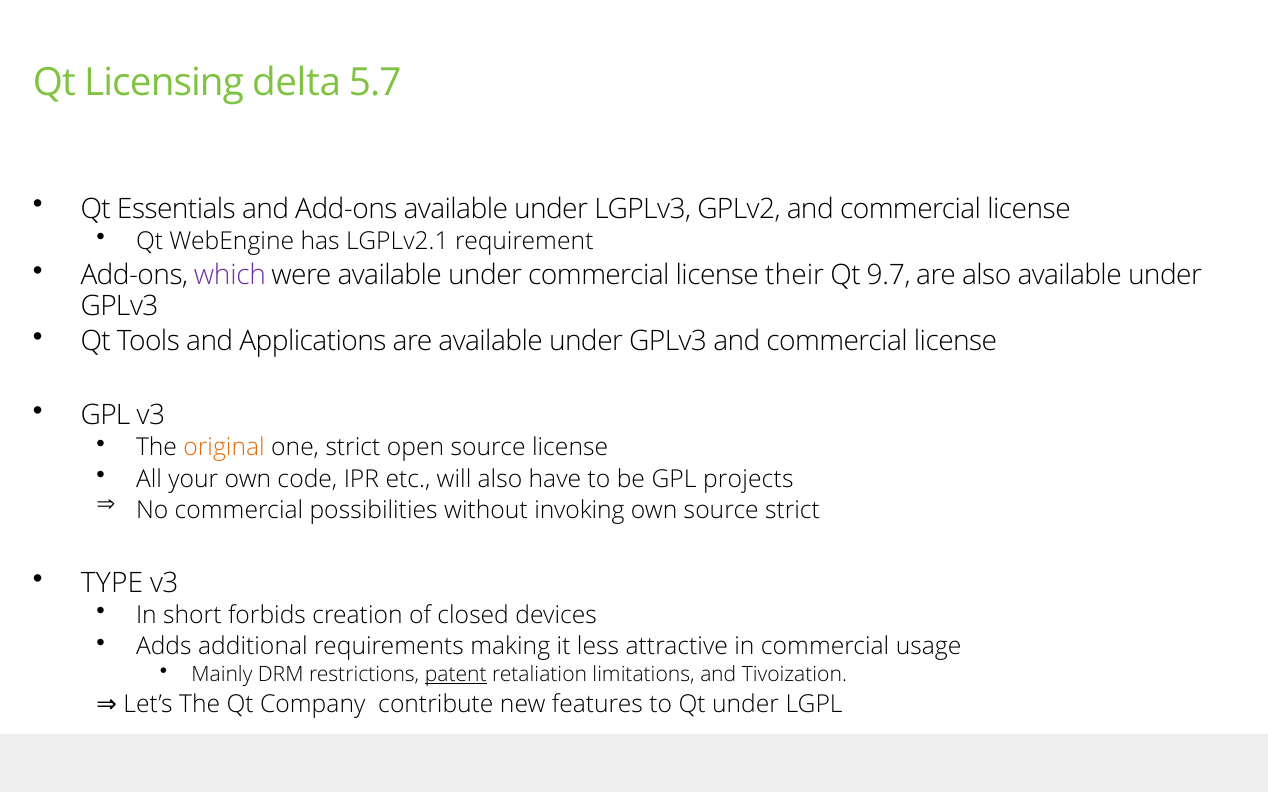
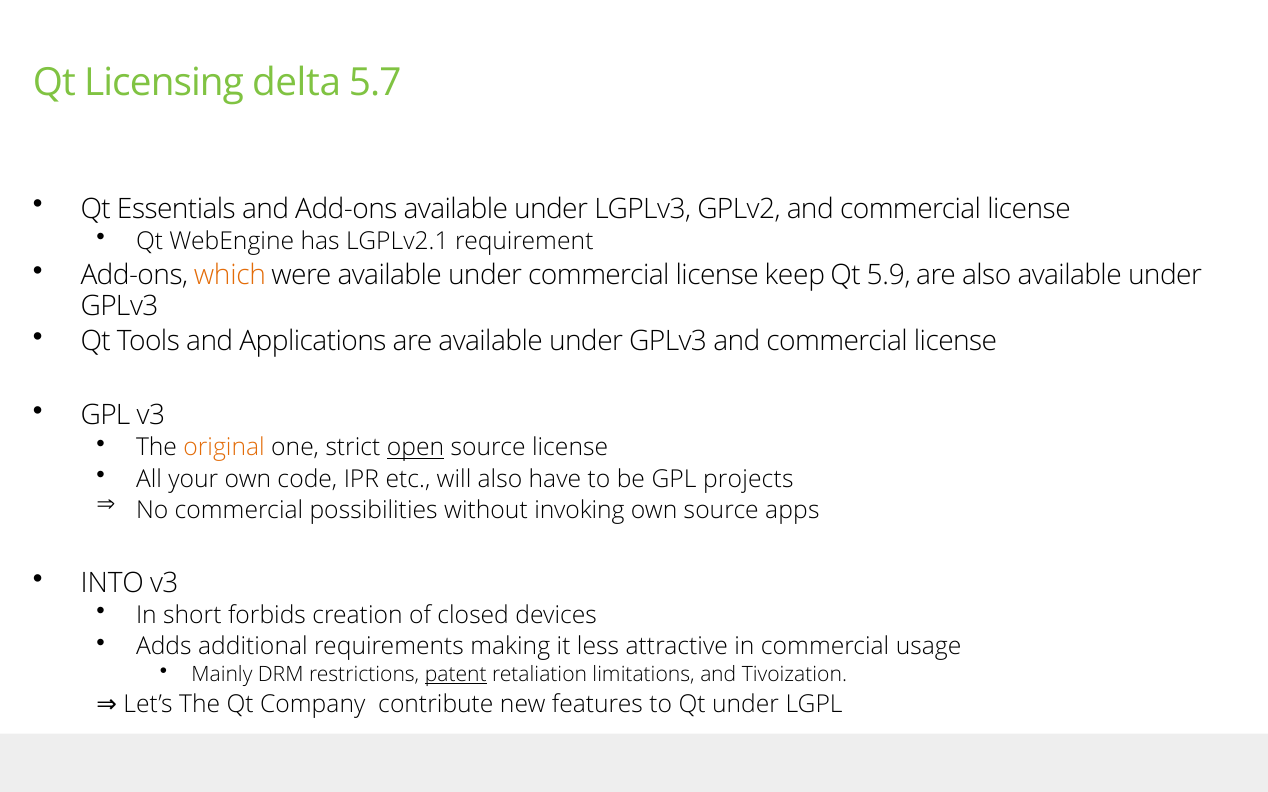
which colour: purple -> orange
their: their -> keep
9.7: 9.7 -> 5.9
open underline: none -> present
source strict: strict -> apps
TYPE: TYPE -> INTO
